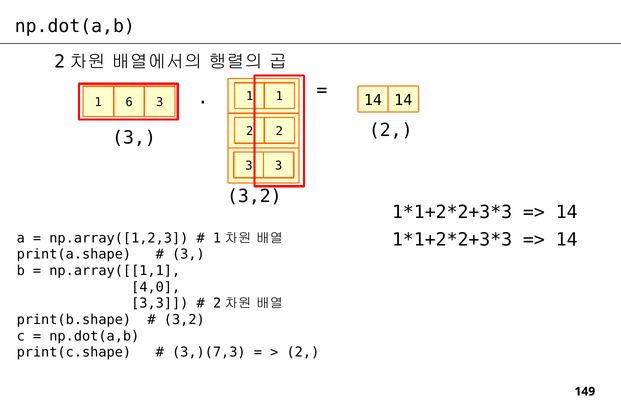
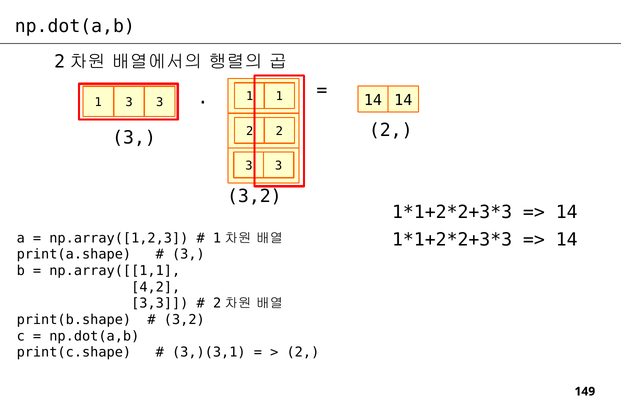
1 6: 6 -> 3
4,0: 4,0 -> 4,2
3,)(7,3: 3,)(7,3 -> 3,)(3,1
